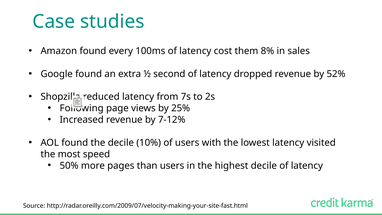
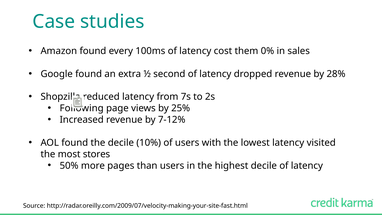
8%: 8% -> 0%
52%: 52% -> 28%
speed: speed -> stores
